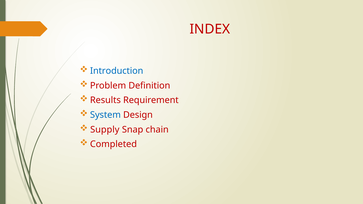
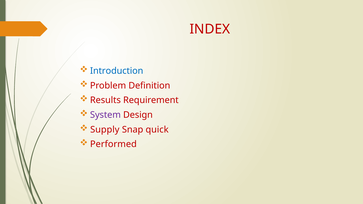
System colour: blue -> purple
chain: chain -> quick
Completed: Completed -> Performed
